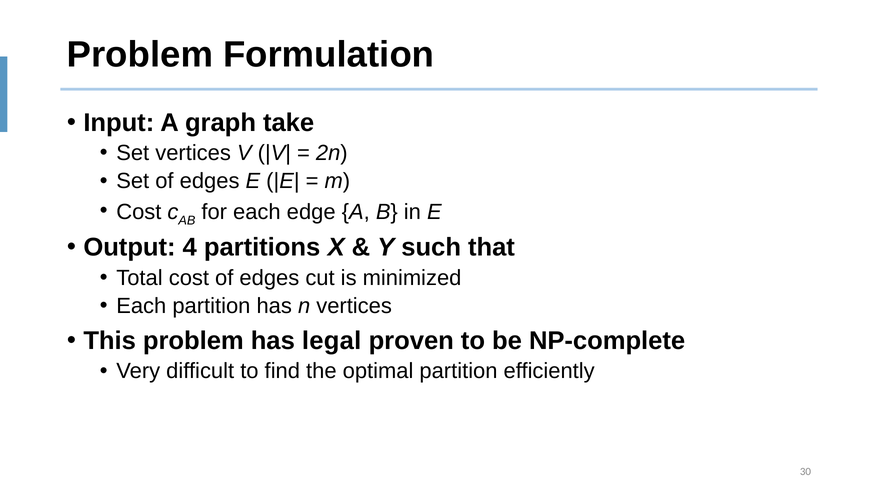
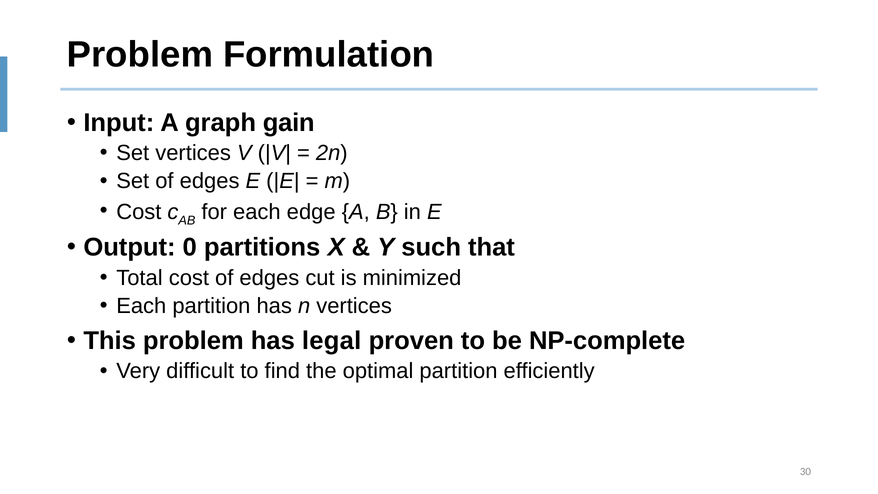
take: take -> gain
4: 4 -> 0
